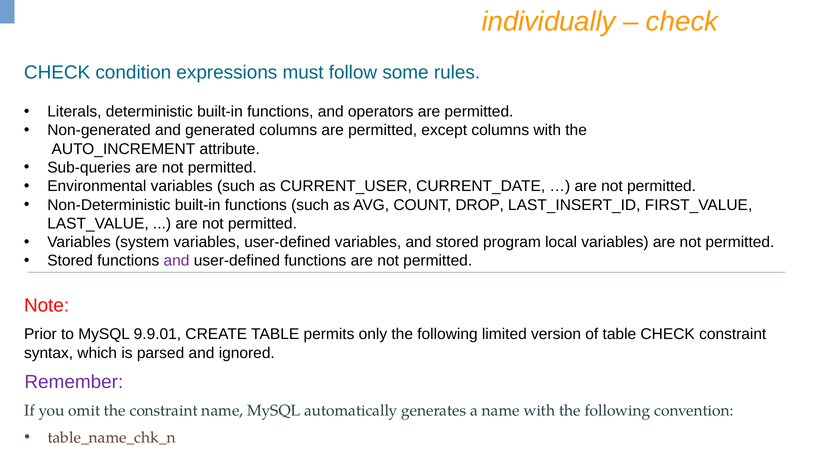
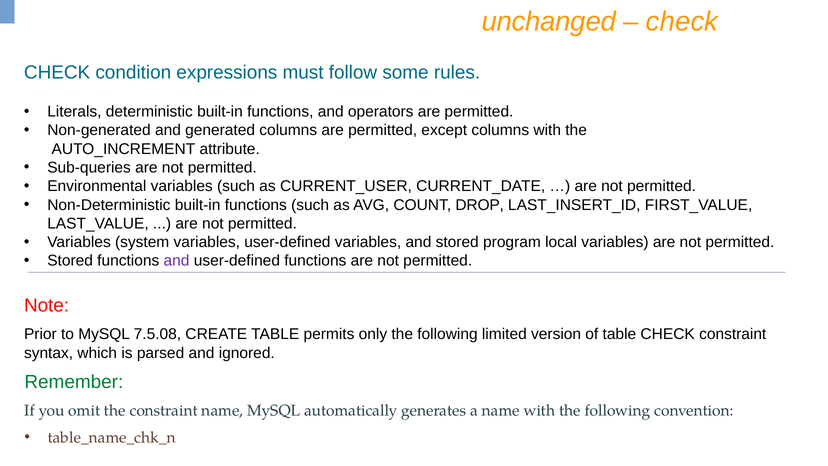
individually: individually -> unchanged
9.9.01: 9.9.01 -> 7.5.08
Remember colour: purple -> green
